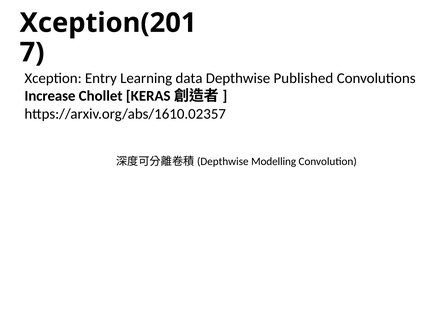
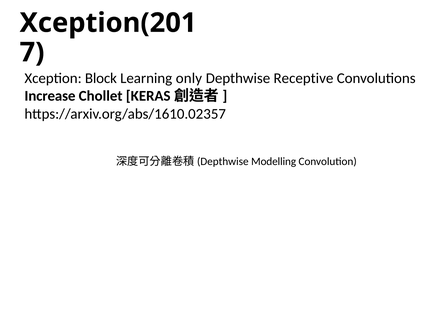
Entry: Entry -> Block
data: data -> only
Published: Published -> Receptive
